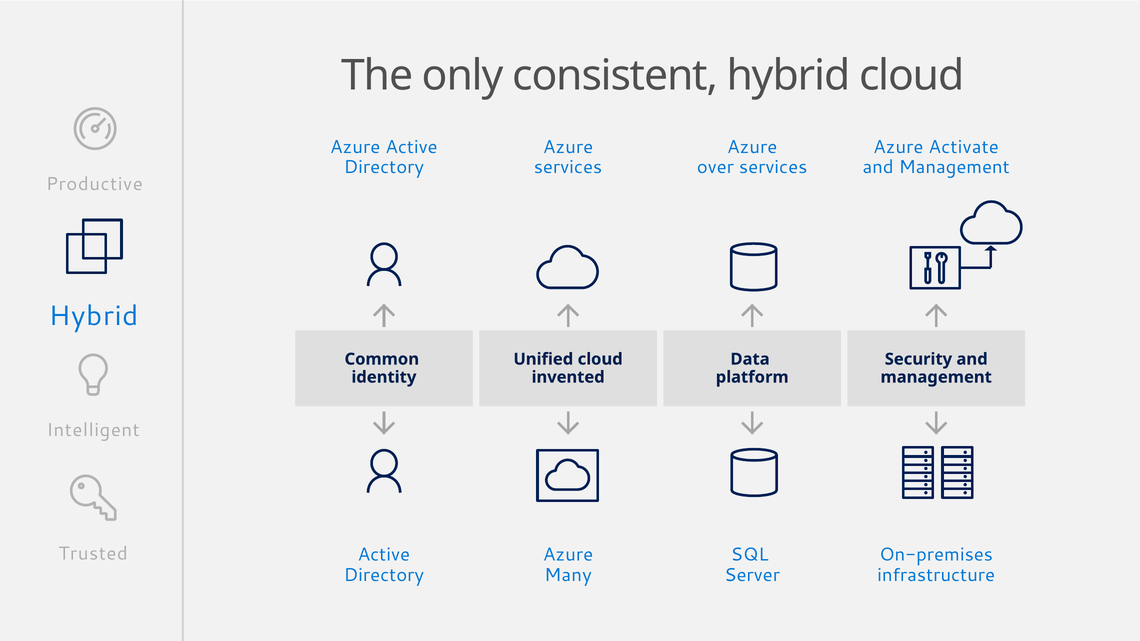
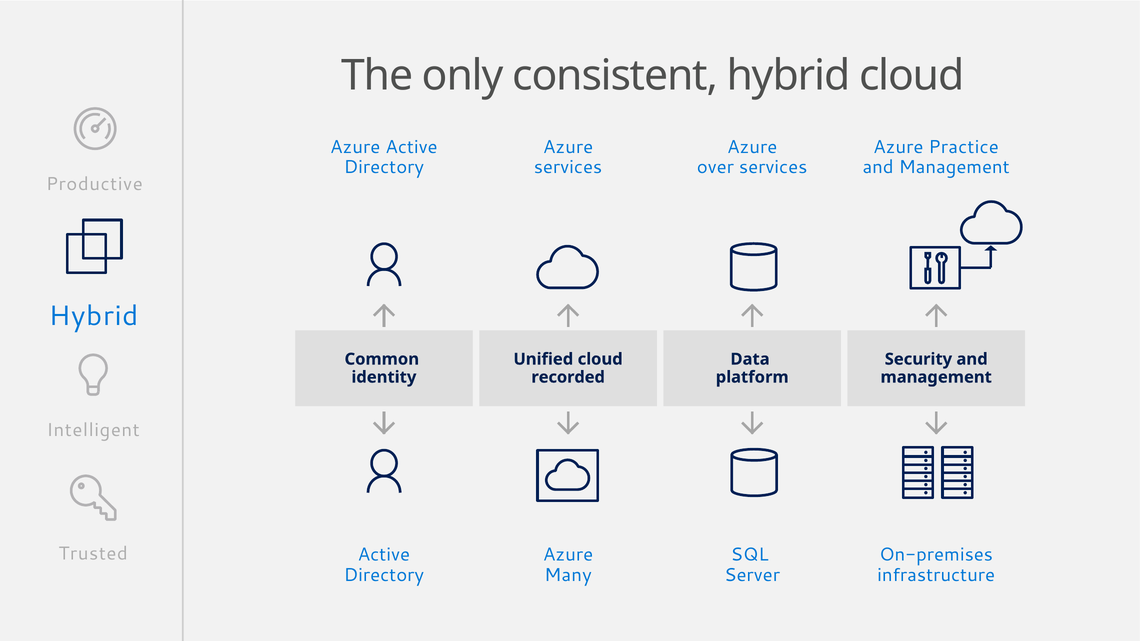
Activate: Activate -> Practice
invented: invented -> recorded
